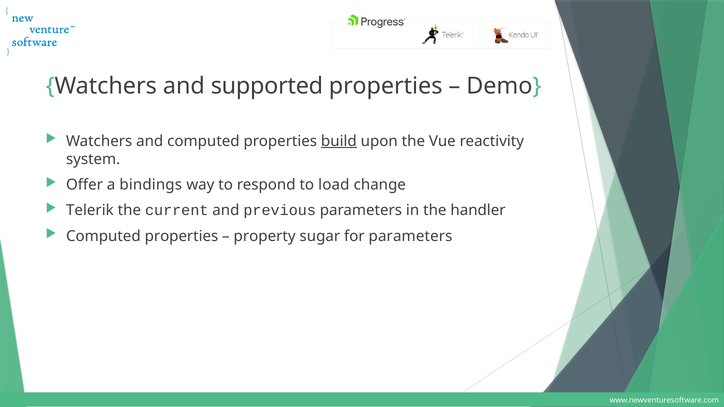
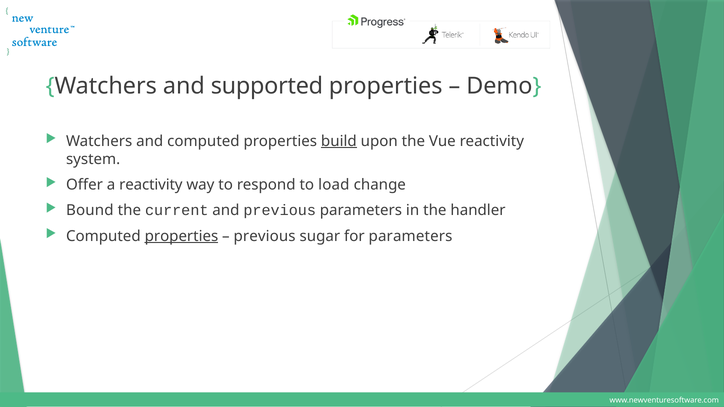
a bindings: bindings -> reactivity
Telerik: Telerik -> Bound
properties at (181, 236) underline: none -> present
property at (265, 236): property -> previous
